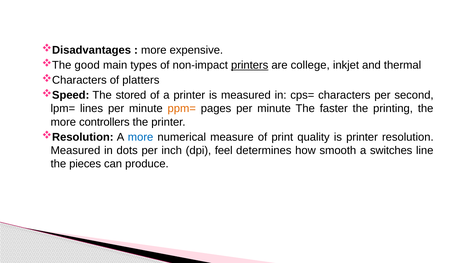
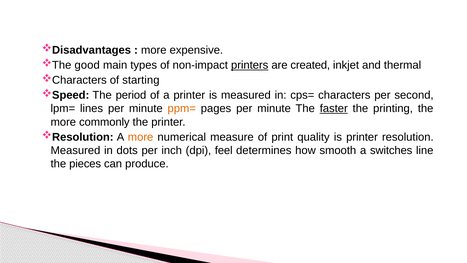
college: college -> created
platters: platters -> starting
stored: stored -> period
faster underline: none -> present
controllers: controllers -> commonly
more at (141, 137) colour: blue -> orange
